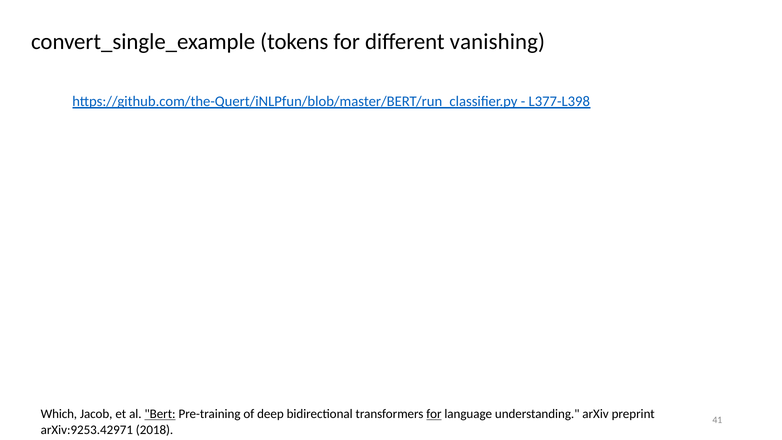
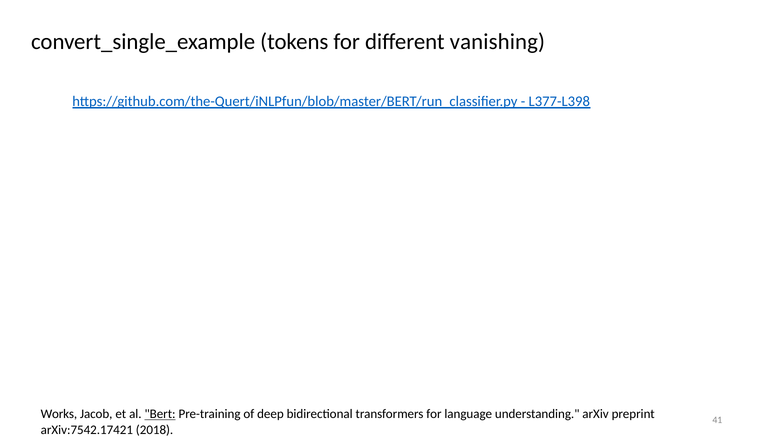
Which: Which -> Works
for at (434, 414) underline: present -> none
arXiv:9253.42971: arXiv:9253.42971 -> arXiv:7542.17421
